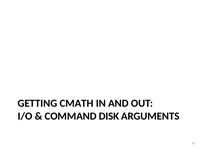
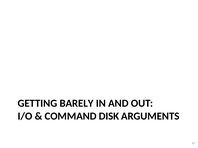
CMATH: CMATH -> BARELY
